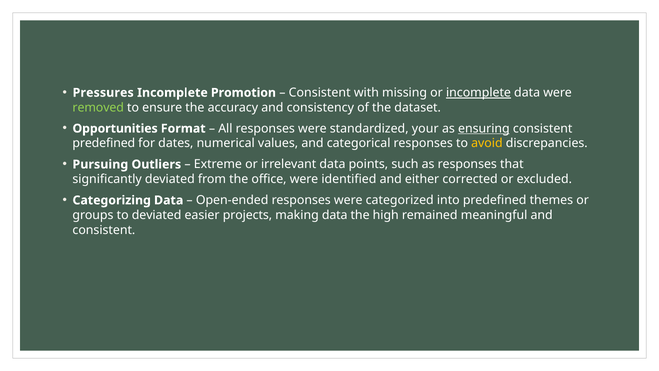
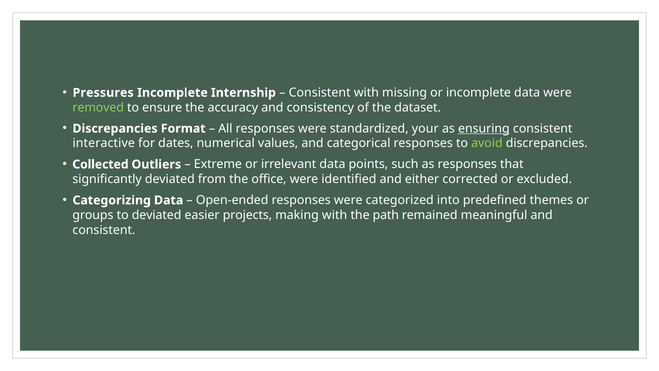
Promotion: Promotion -> Internship
incomplete at (478, 93) underline: present -> none
Opportunities at (115, 128): Opportunities -> Discrepancies
predefined at (104, 143): predefined -> interactive
avoid colour: yellow -> light green
Pursuing: Pursuing -> Collected
making data: data -> with
high: high -> path
